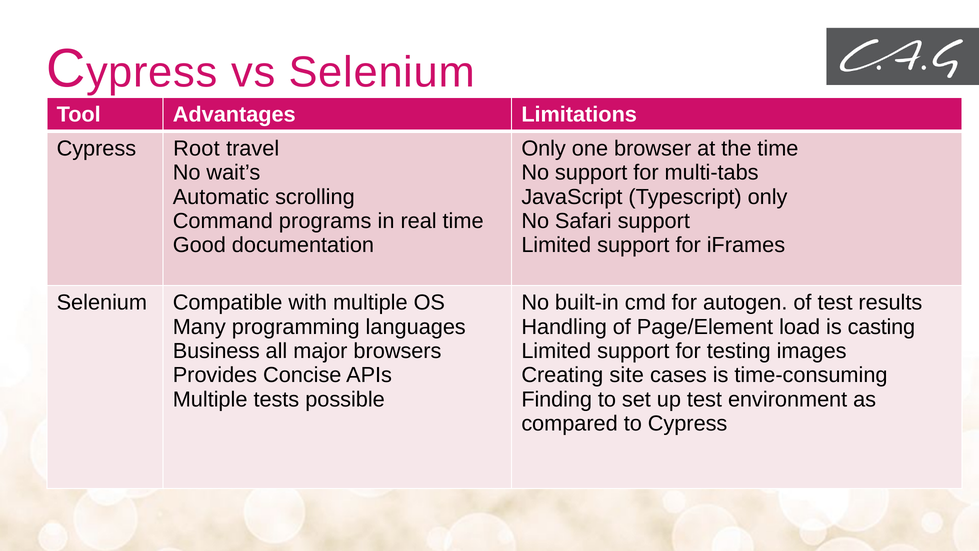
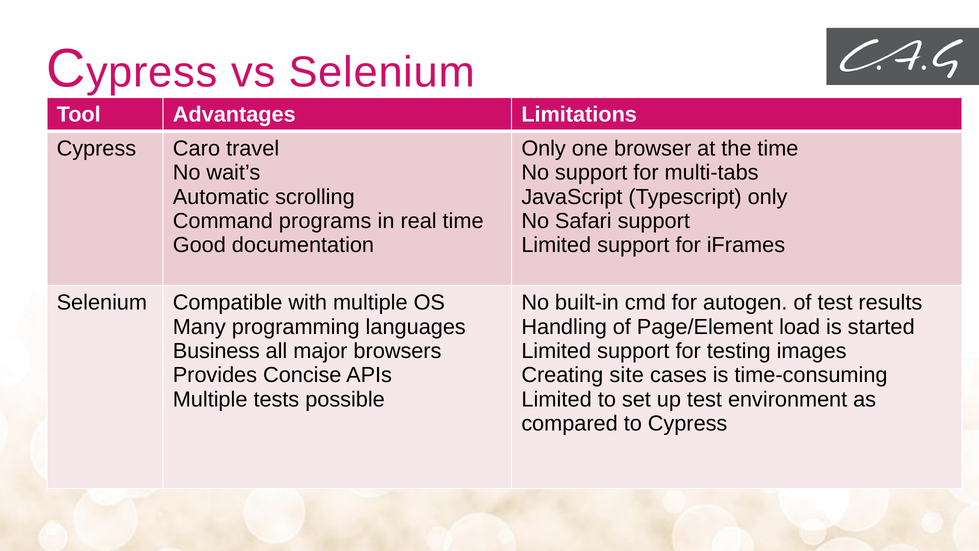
Root: Root -> Caro
casting: casting -> started
Finding at (557, 399): Finding -> Limited
